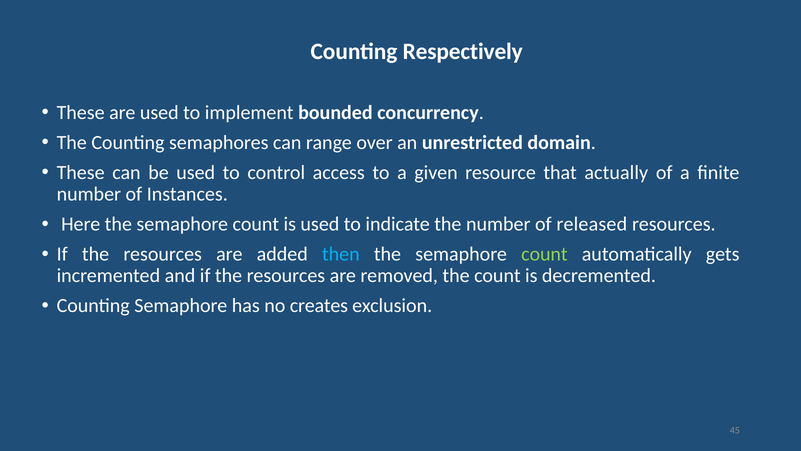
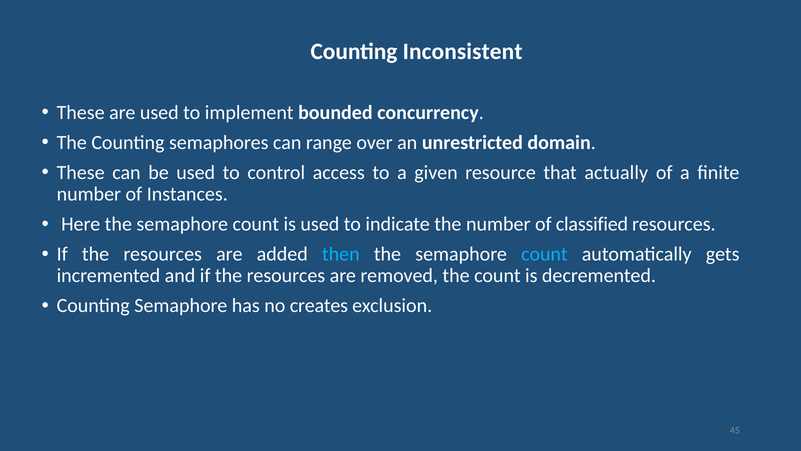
Respectively: Respectively -> Inconsistent
released: released -> classified
count at (544, 254) colour: light green -> light blue
